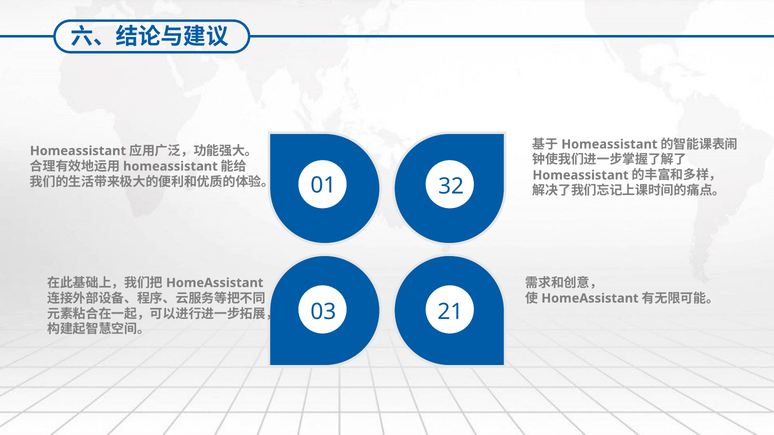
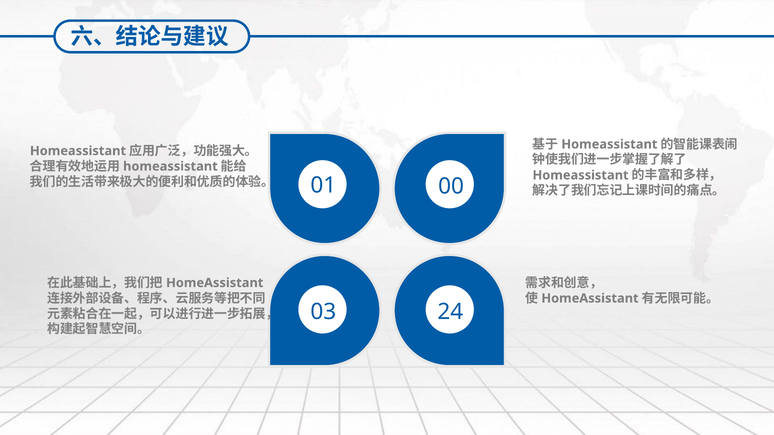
32: 32 -> 00
21: 21 -> 24
